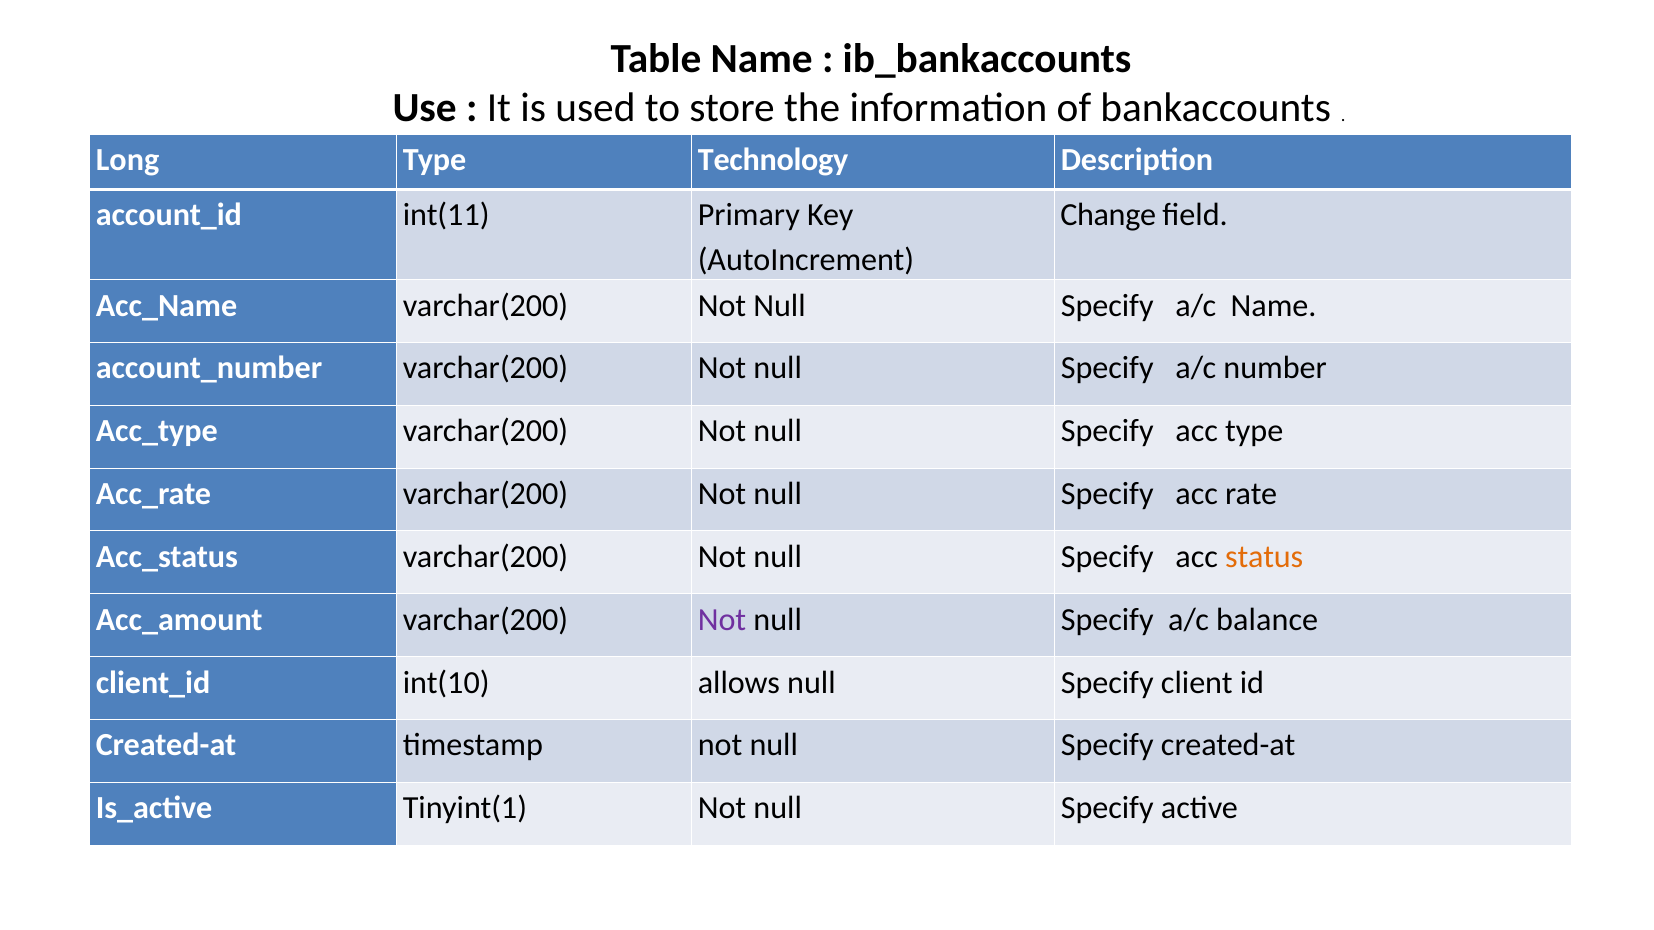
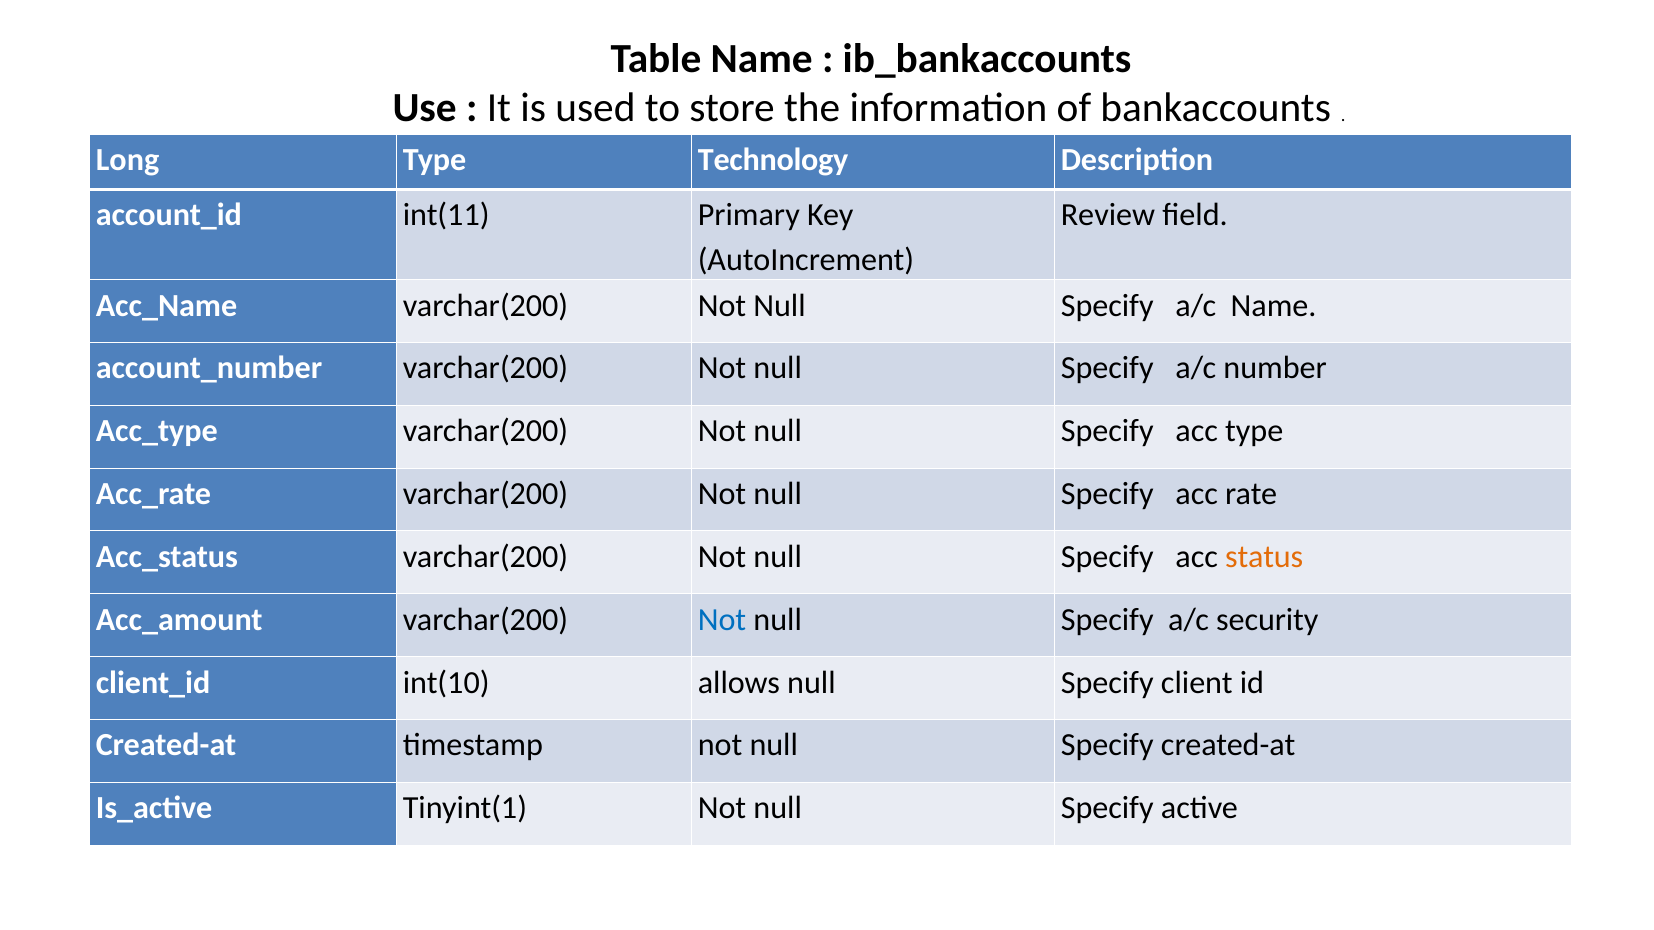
Change: Change -> Review
Not at (722, 620) colour: purple -> blue
balance: balance -> security
